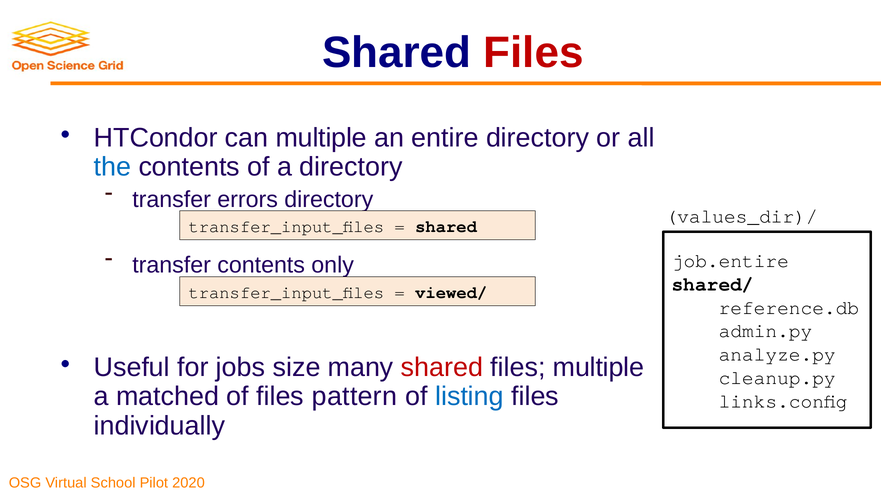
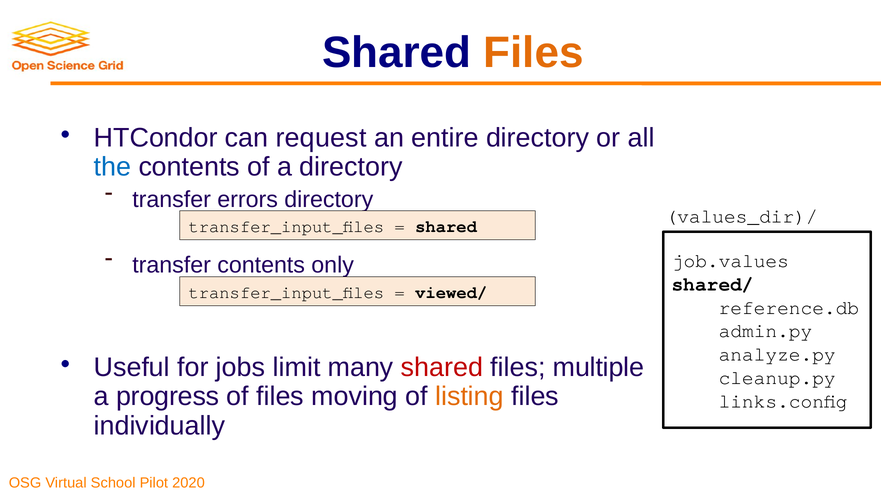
Files at (534, 53) colour: red -> orange
can multiple: multiple -> request
job.entire: job.entire -> job.values
size: size -> limit
matched: matched -> progress
pattern: pattern -> moving
listing colour: blue -> orange
